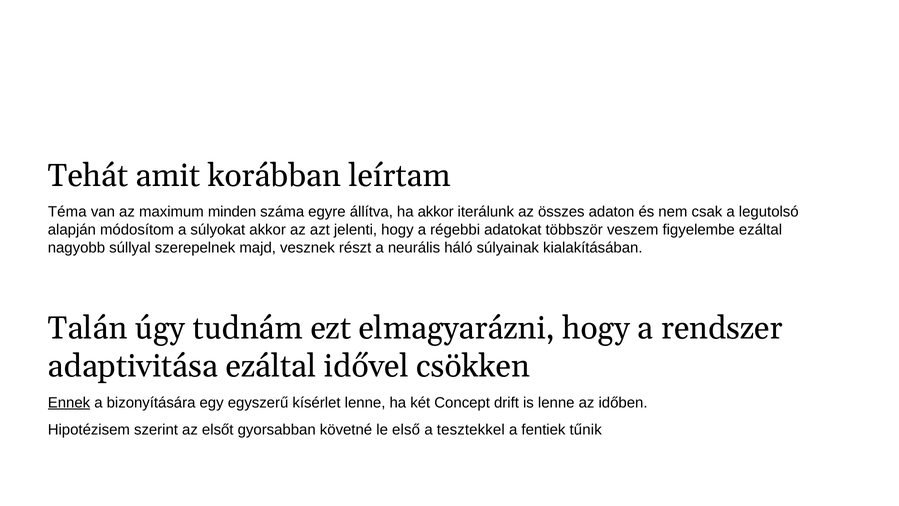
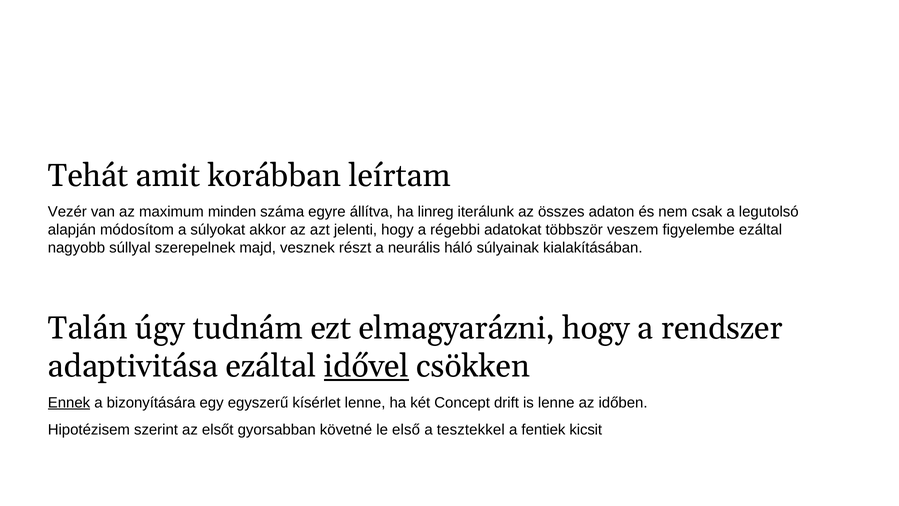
Téma: Téma -> Vezér
ha akkor: akkor -> linreg
idővel underline: none -> present
tűnik: tűnik -> kicsit
